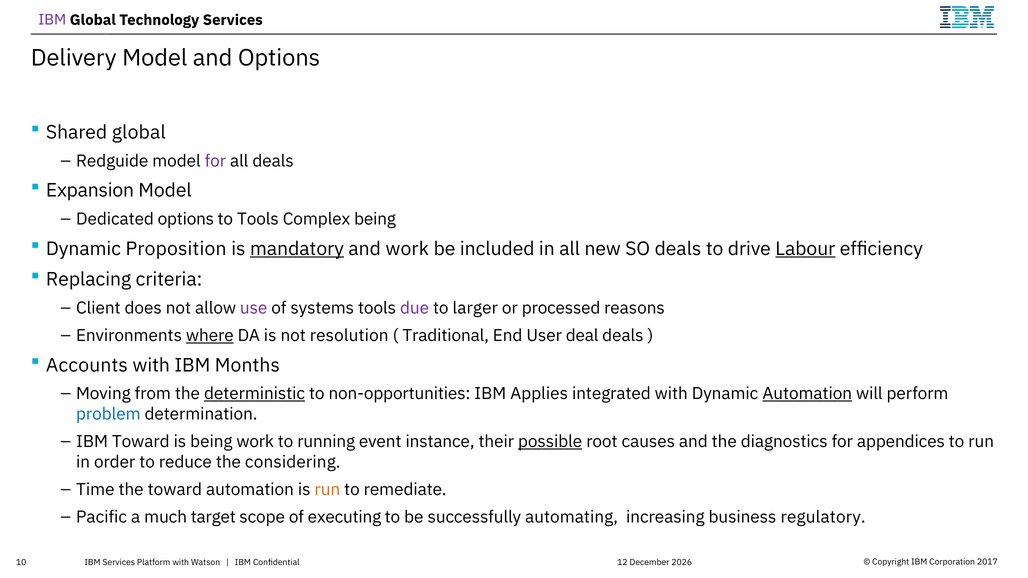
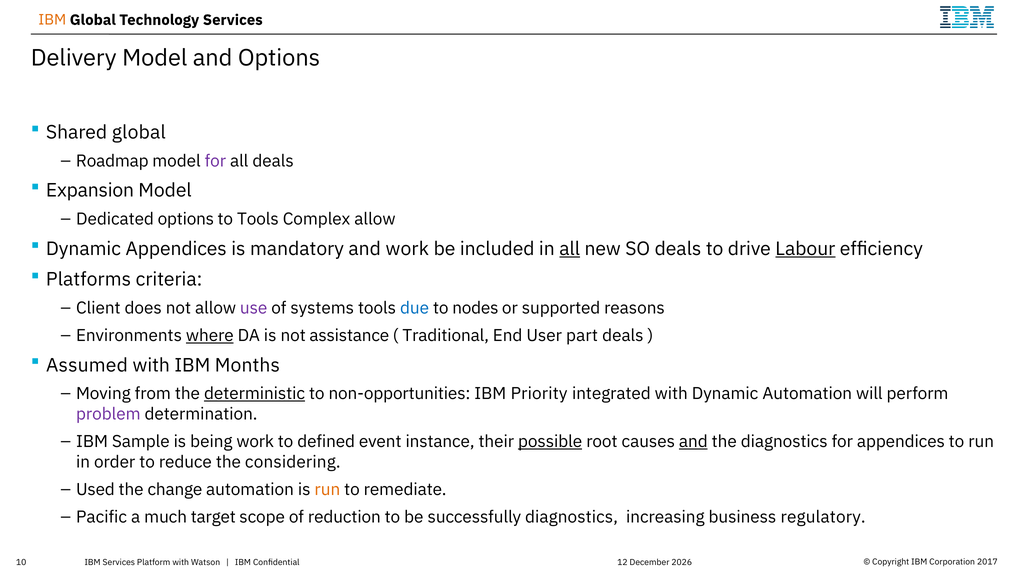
IBM at (52, 20) colour: purple -> orange
Redguide: Redguide -> Roadmap
Complex being: being -> allow
Dynamic Proposition: Proposition -> Appendices
mandatory underline: present -> none
all at (570, 249) underline: none -> present
Replacing: Replacing -> Platforms
due colour: purple -> blue
larger: larger -> nodes
processed: processed -> supported
resolution: resolution -> assistance
deal: deal -> part
Accounts: Accounts -> Assumed
Applies: Applies -> Priority
Automation at (807, 394) underline: present -> none
problem colour: blue -> purple
IBM Toward: Toward -> Sample
running: running -> defined
and at (693, 442) underline: none -> present
Time: Time -> Used
the toward: toward -> change
executing: executing -> reduction
successfully automating: automating -> diagnostics
